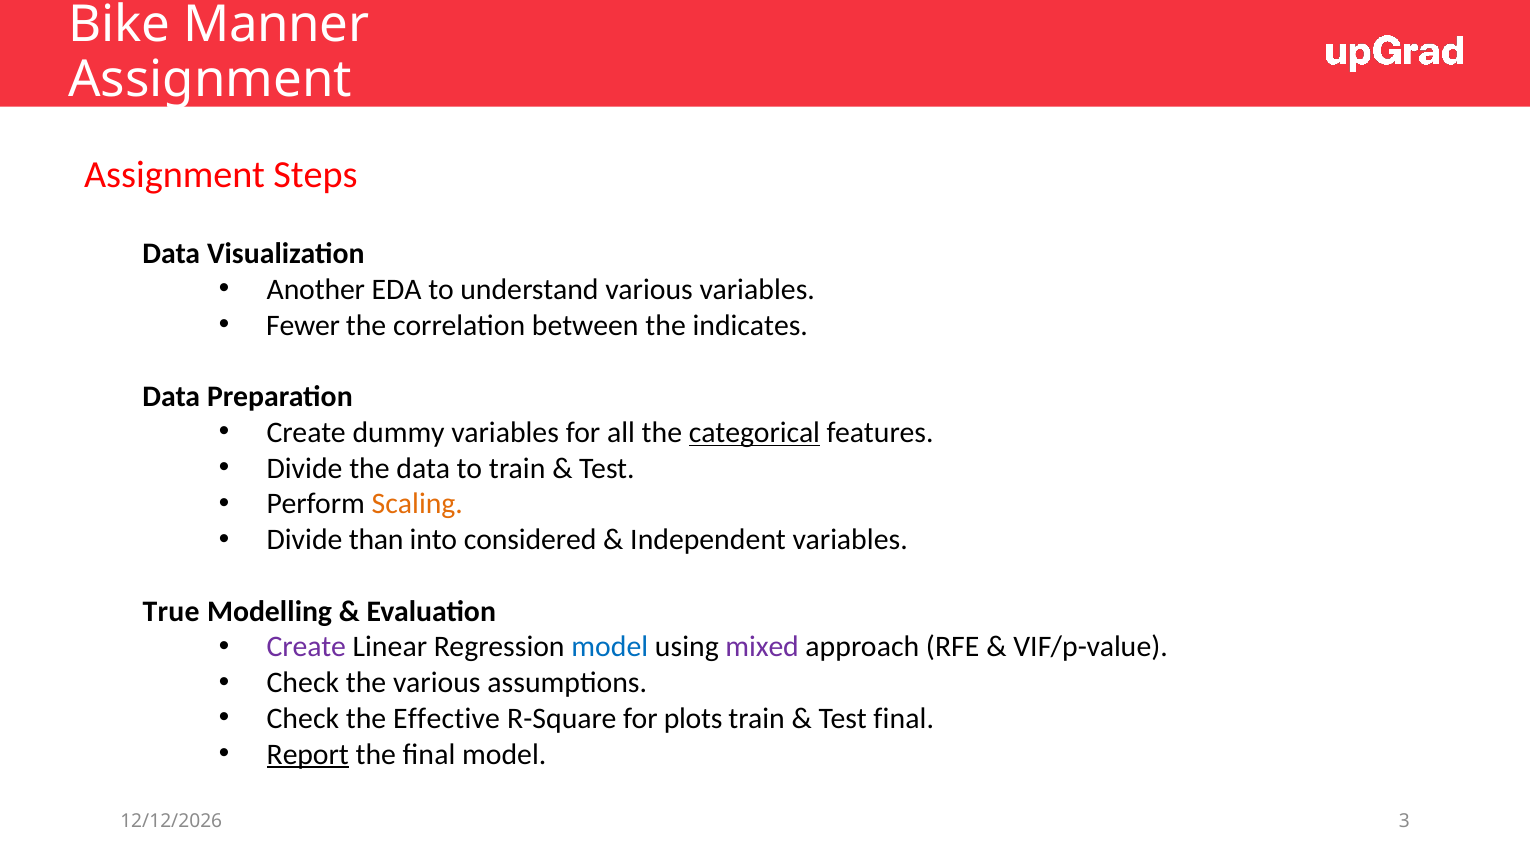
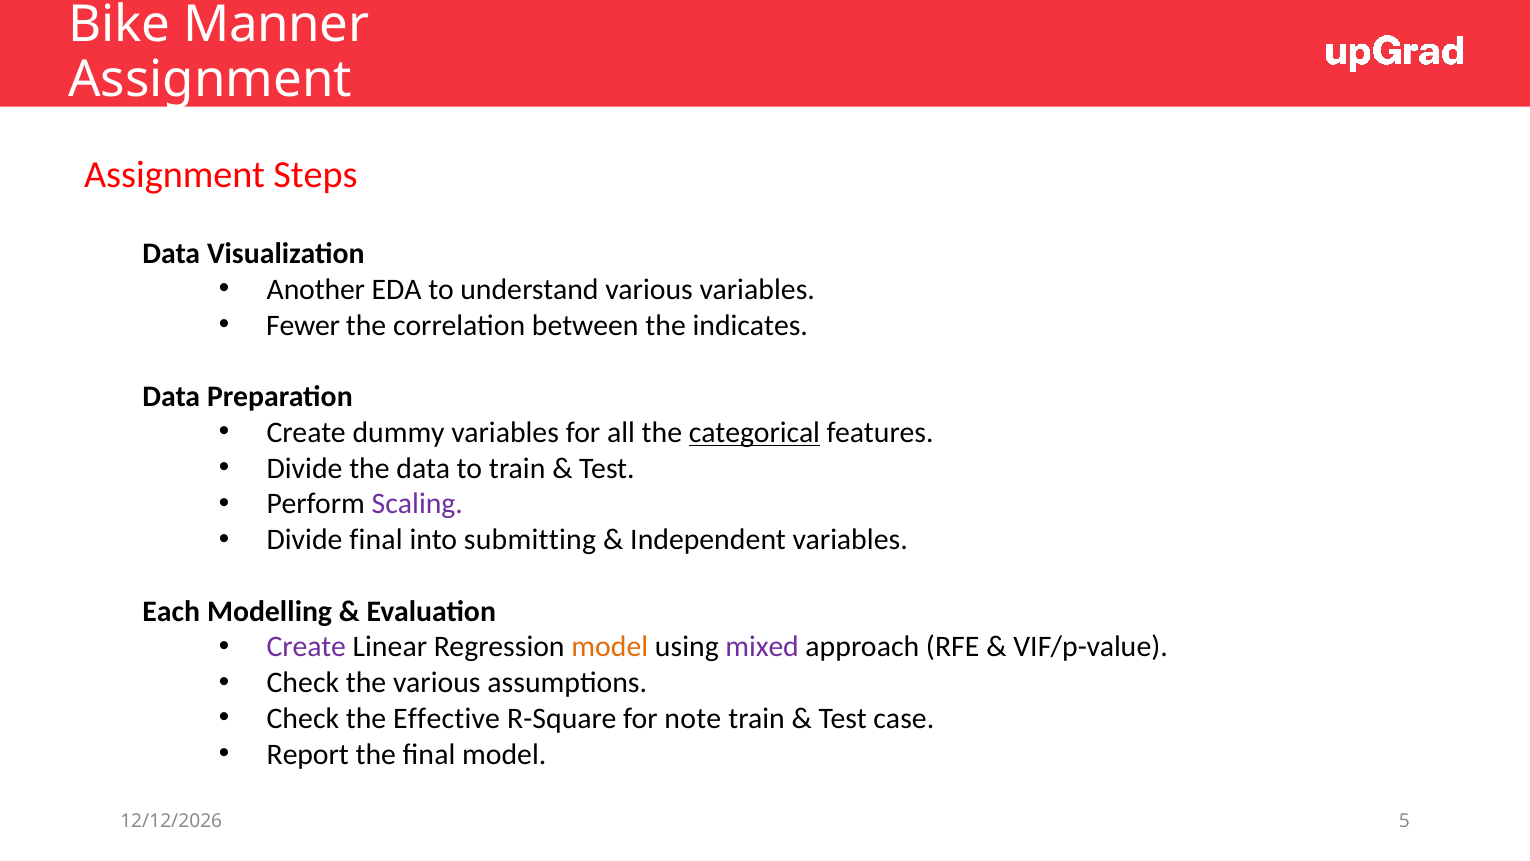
Scaling colour: orange -> purple
Divide than: than -> final
considered: considered -> submitting
True: True -> Each
model at (610, 647) colour: blue -> orange
plots: plots -> note
Test final: final -> case
Report underline: present -> none
3: 3 -> 5
